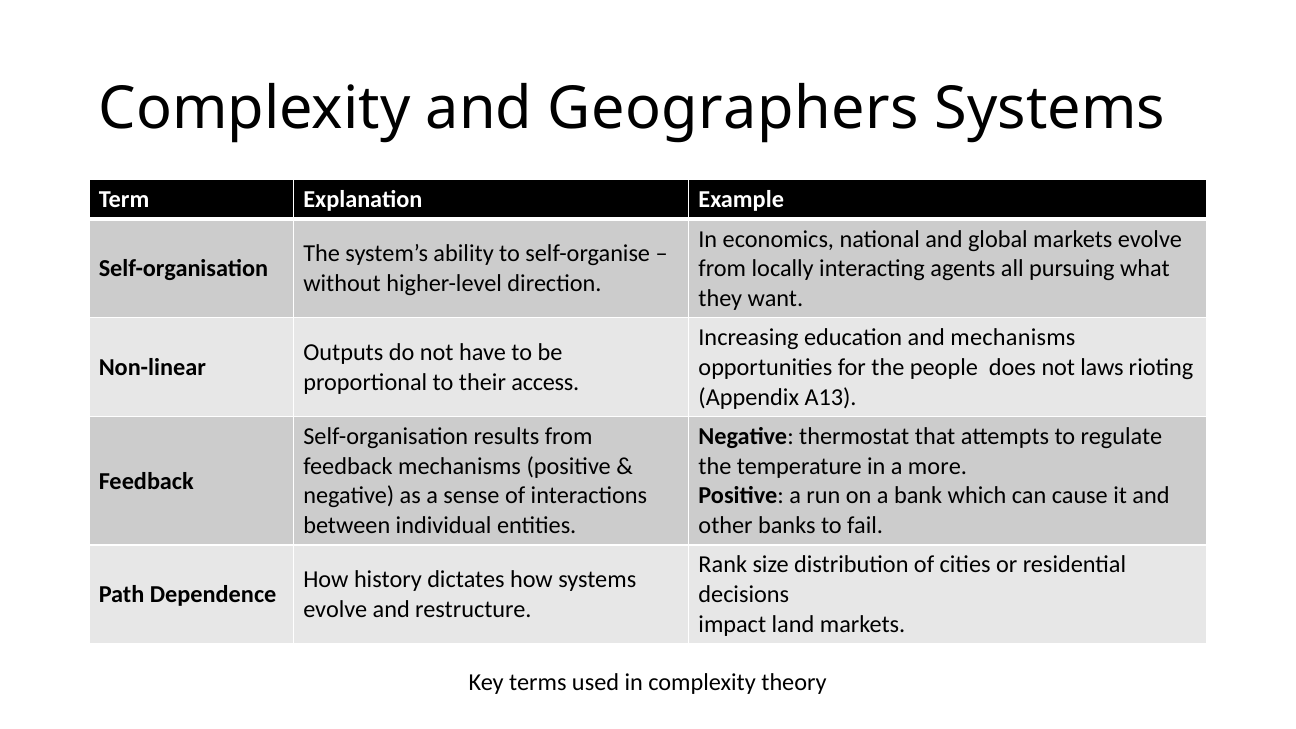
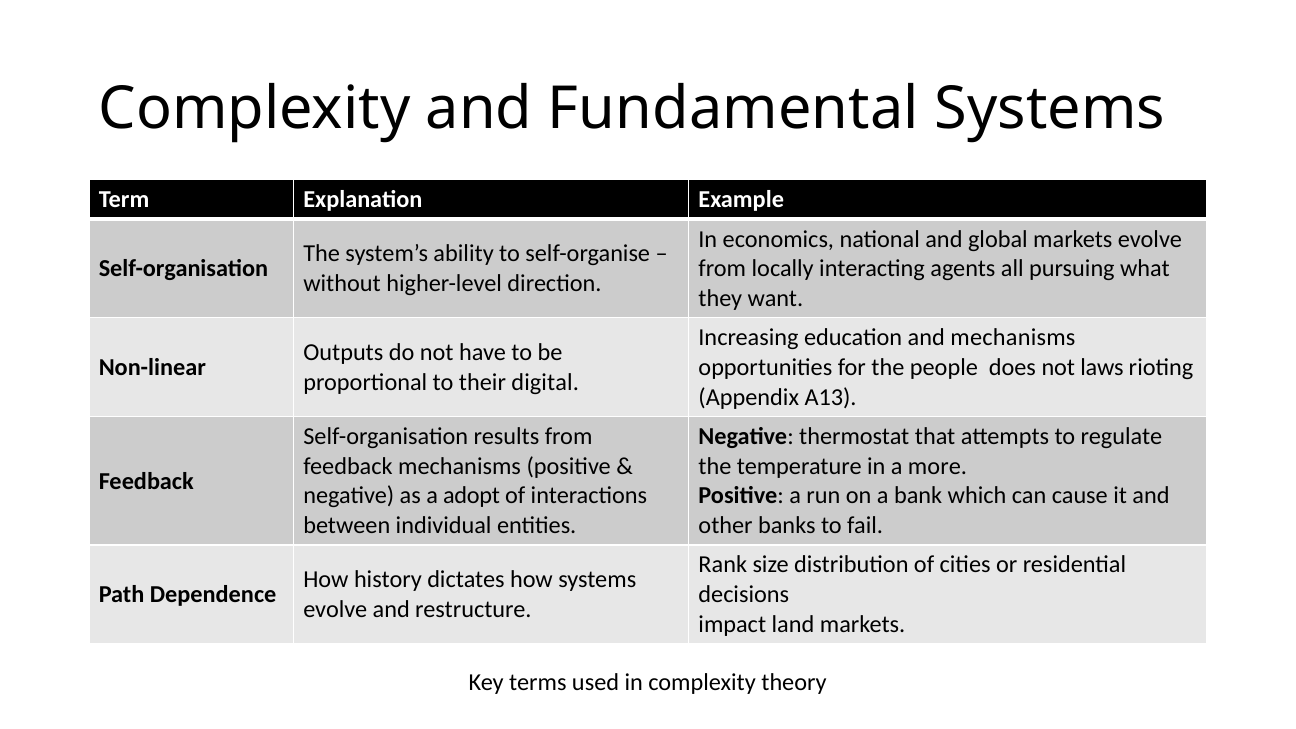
Geographers: Geographers -> Fundamental
access: access -> digital
sense: sense -> adopt
